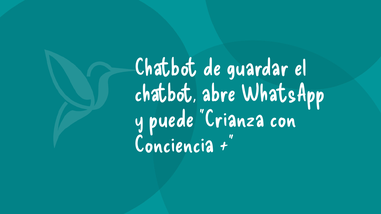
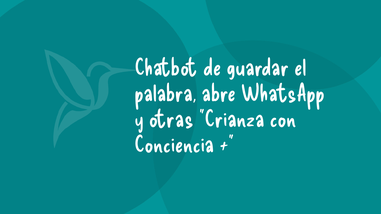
chatbot at (165, 94): chatbot -> palabra
puede: puede -> otras
